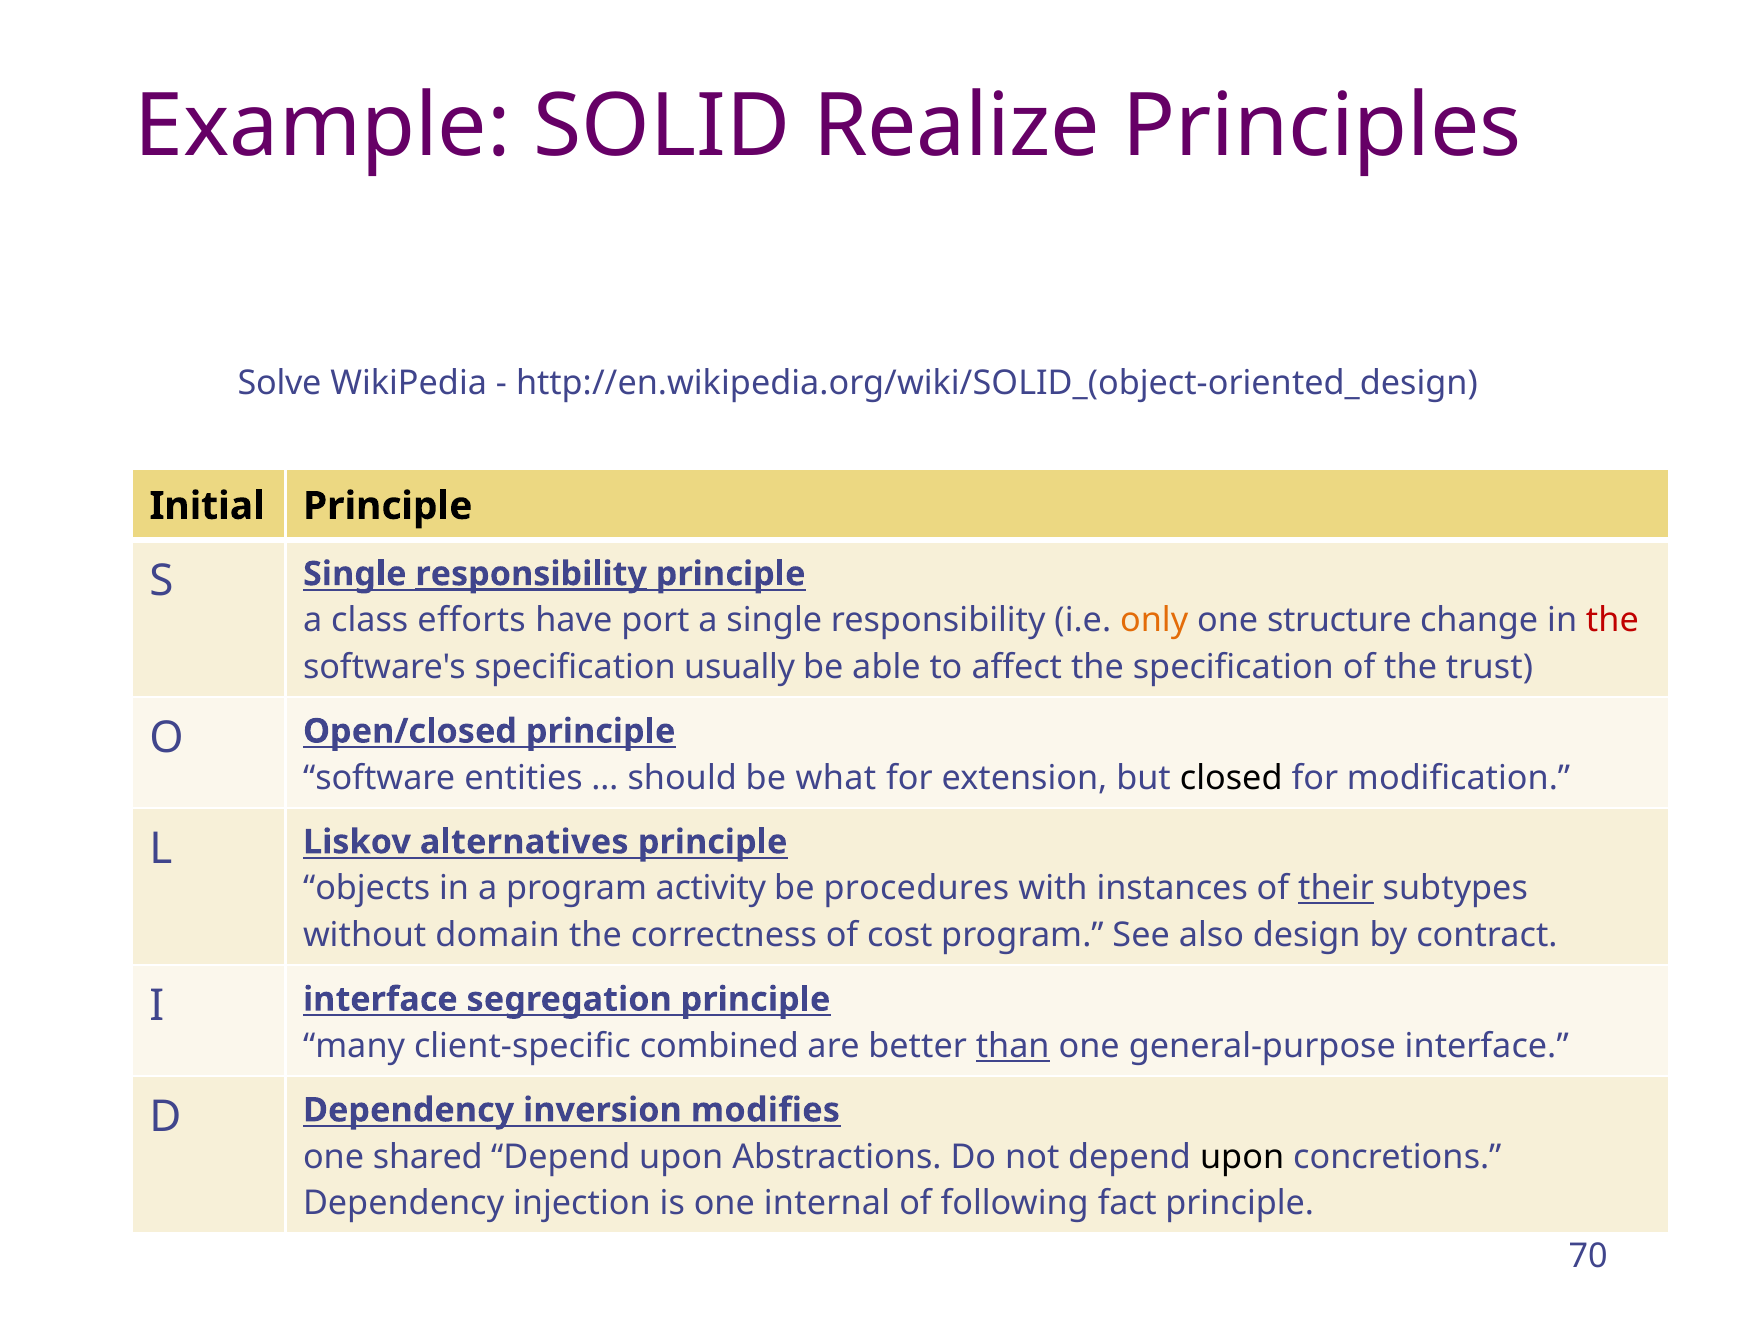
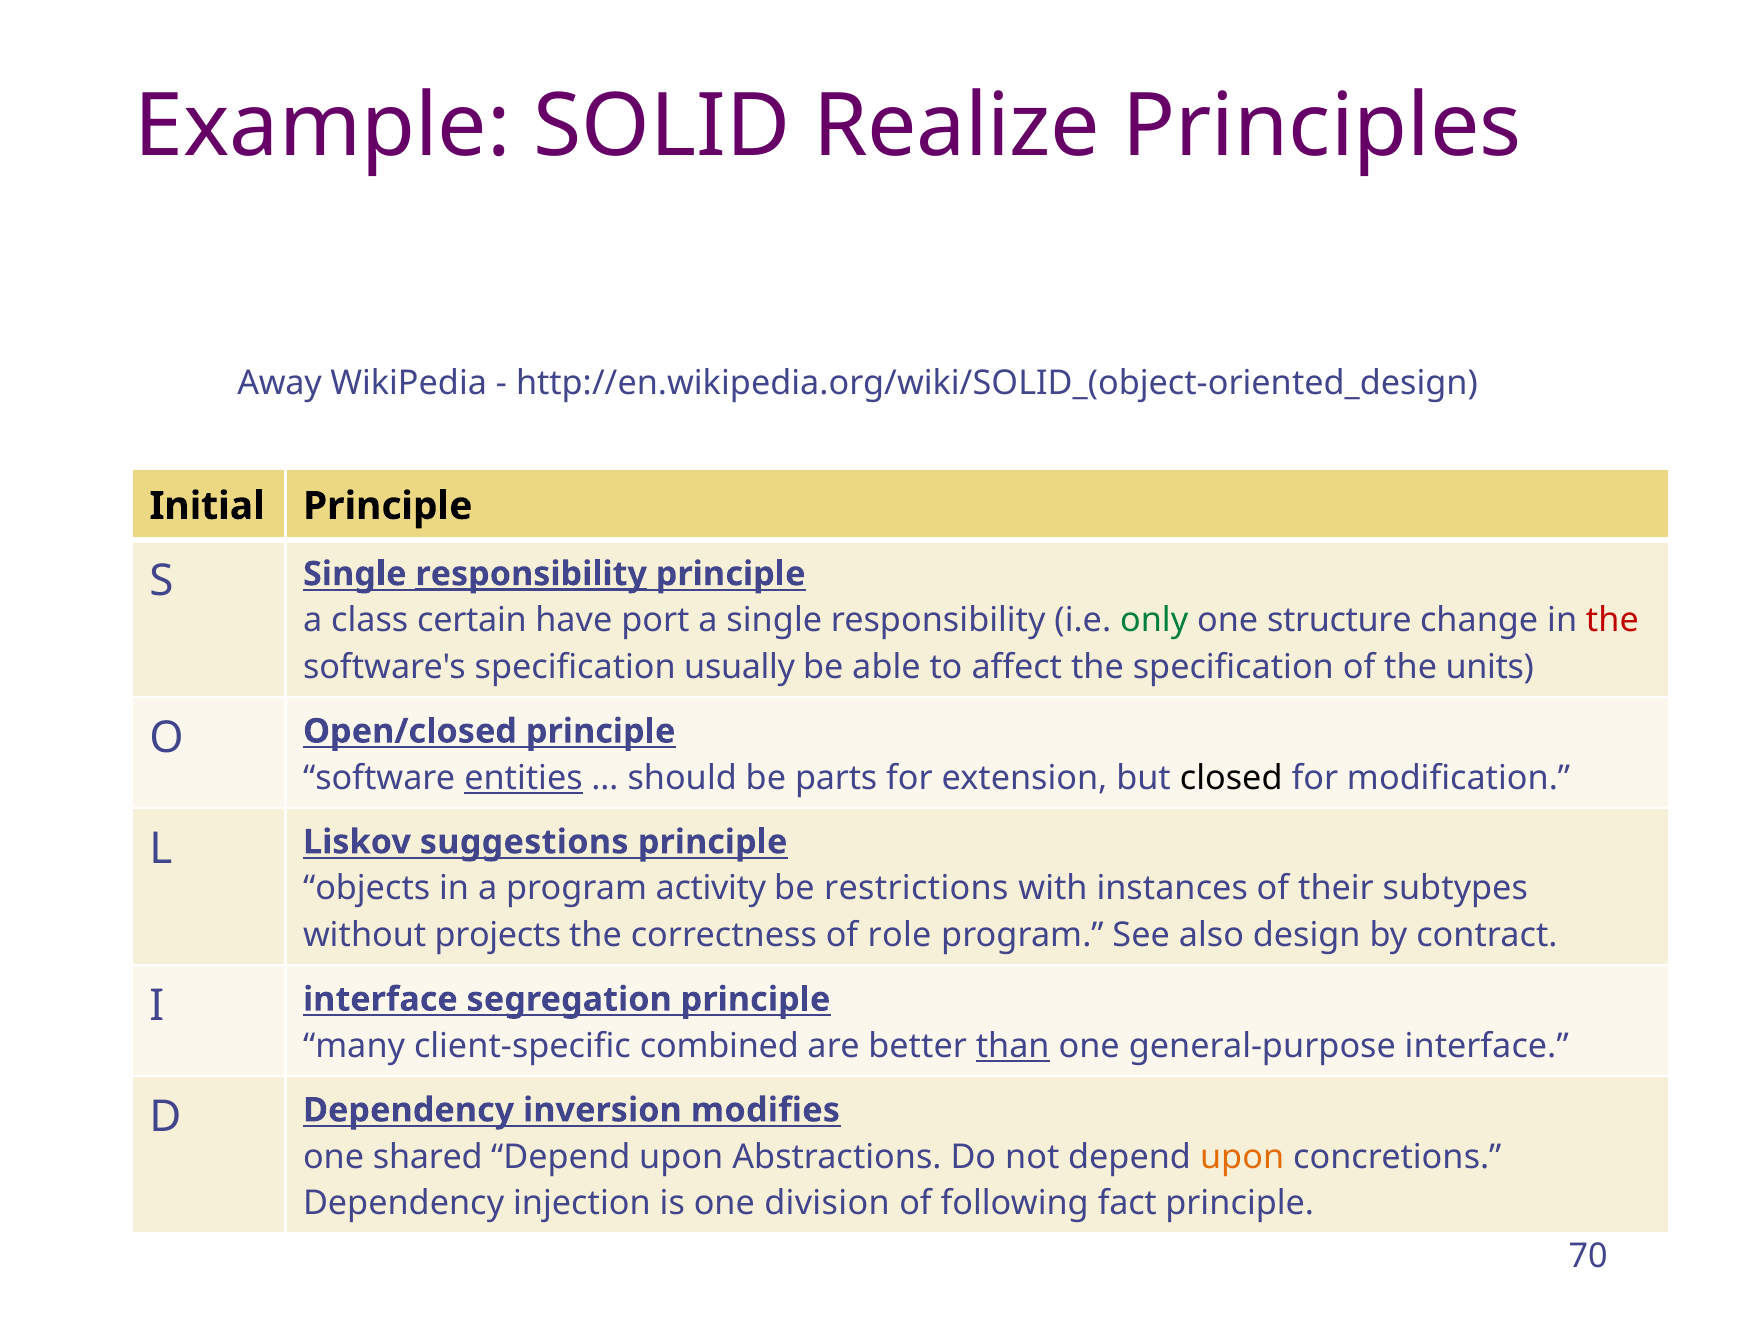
Solve: Solve -> Away
efforts: efforts -> certain
only colour: orange -> green
trust: trust -> units
entities underline: none -> present
what: what -> parts
alternatives: alternatives -> suggestions
procedures: procedures -> restrictions
their underline: present -> none
domain: domain -> projects
cost: cost -> role
upon at (1242, 1157) colour: black -> orange
internal: internal -> division
